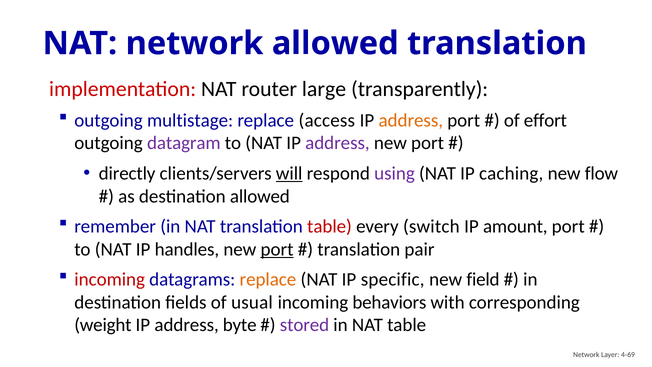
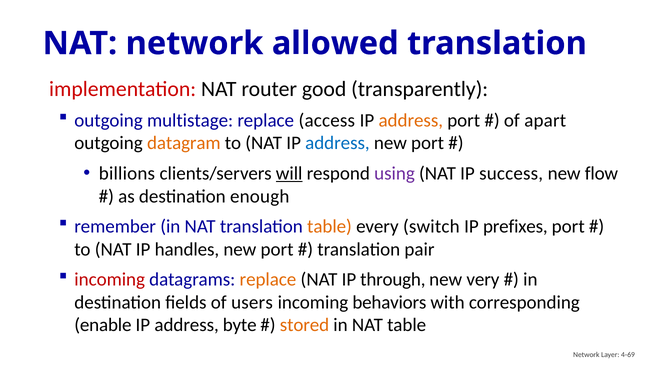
large: large -> good
effort: effort -> apart
datagram colour: purple -> orange
address at (337, 143) colour: purple -> blue
directly: directly -> billions
caching: caching -> success
destination allowed: allowed -> enough
table at (329, 226) colour: red -> orange
amount: amount -> prefixes
port at (277, 249) underline: present -> none
specific: specific -> through
field: field -> very
usual: usual -> users
weight: weight -> enable
stored colour: purple -> orange
